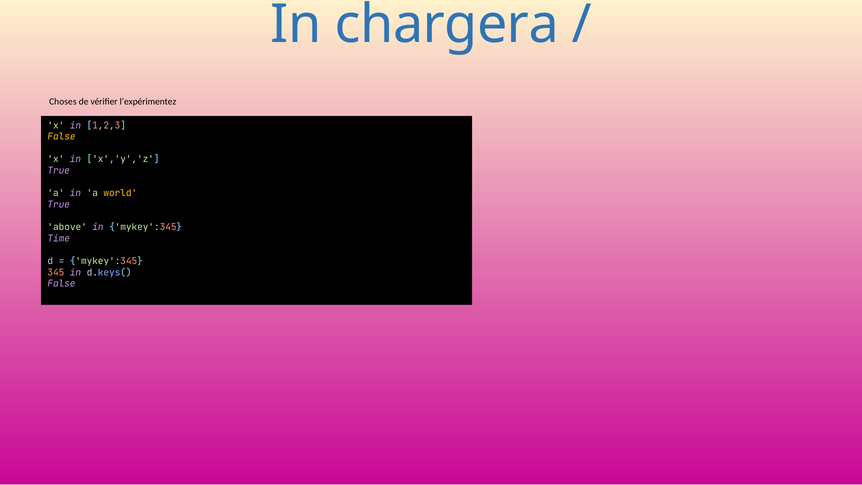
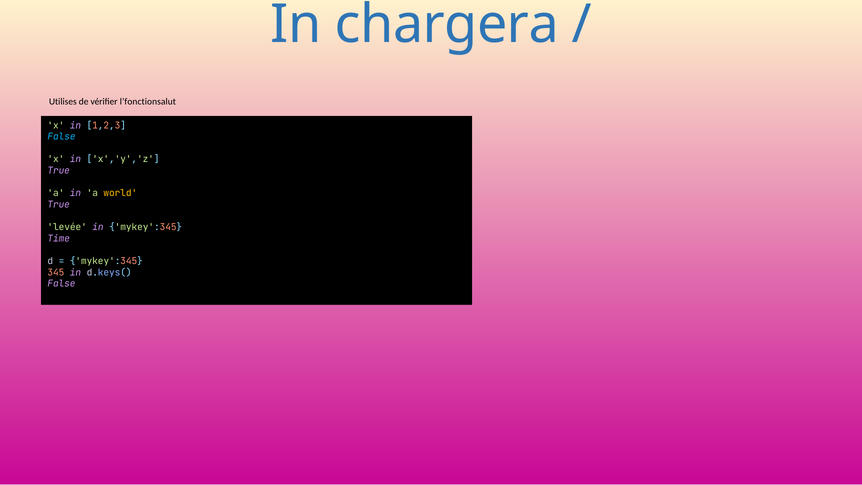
Choses: Choses -> Utilises
l’expérimentez: l’expérimentez -> l’fonctionsalut
False at (61, 137) colour: yellow -> light blue
above: above -> levée
